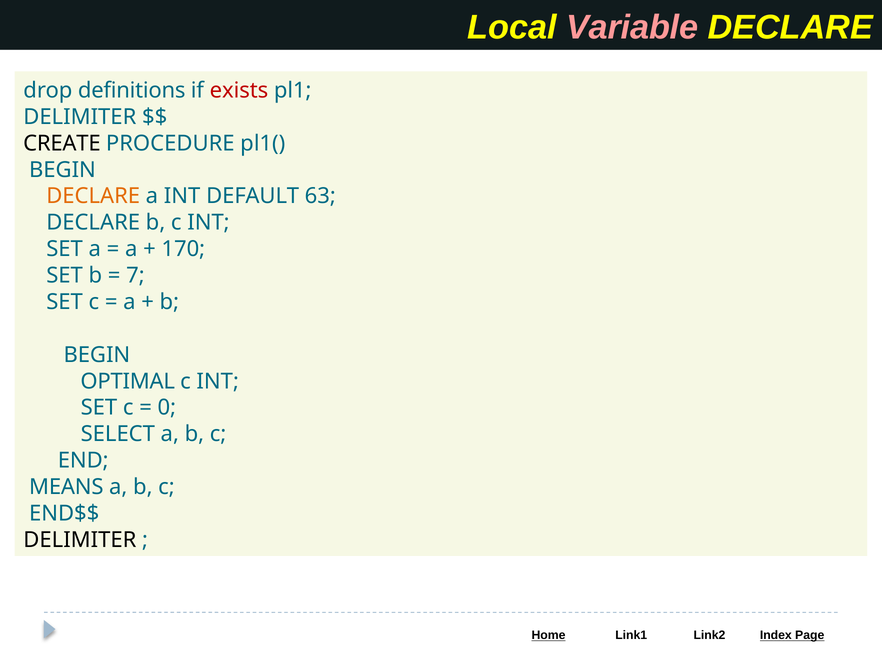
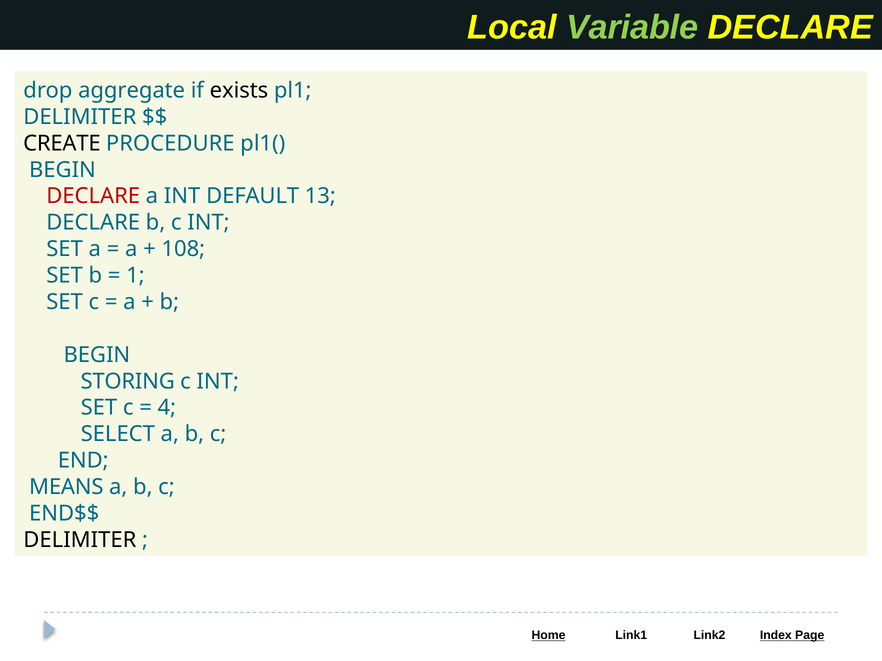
Variable colour: pink -> light green
definitions: definitions -> aggregate
exists colour: red -> black
DECLARE at (93, 196) colour: orange -> red
63: 63 -> 13
170: 170 -> 108
7: 7 -> 1
OPTIMAL: OPTIMAL -> STORING
0: 0 -> 4
